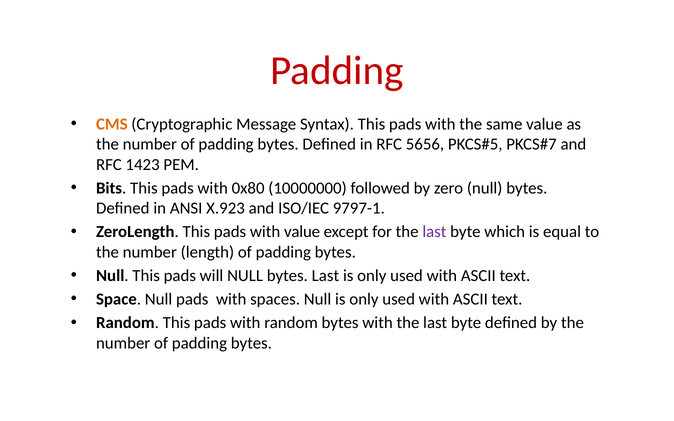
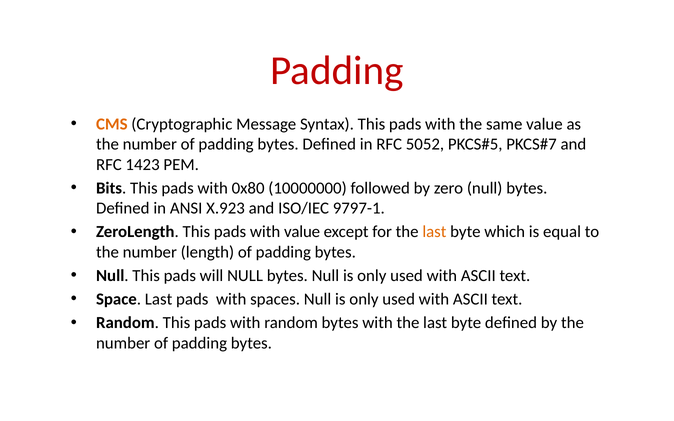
5656: 5656 -> 5052
last at (434, 232) colour: purple -> orange
bytes Last: Last -> Null
Space Null: Null -> Last
